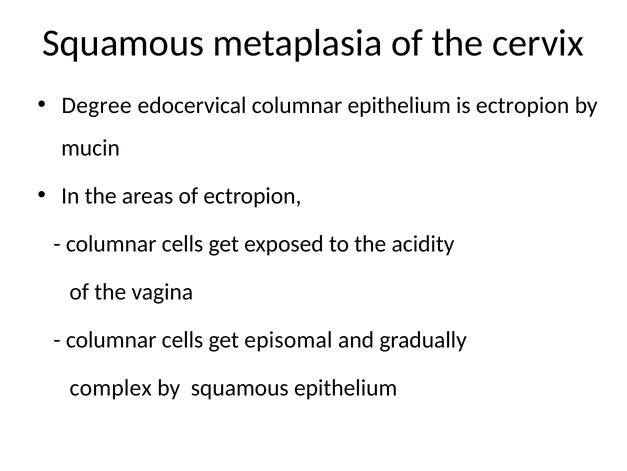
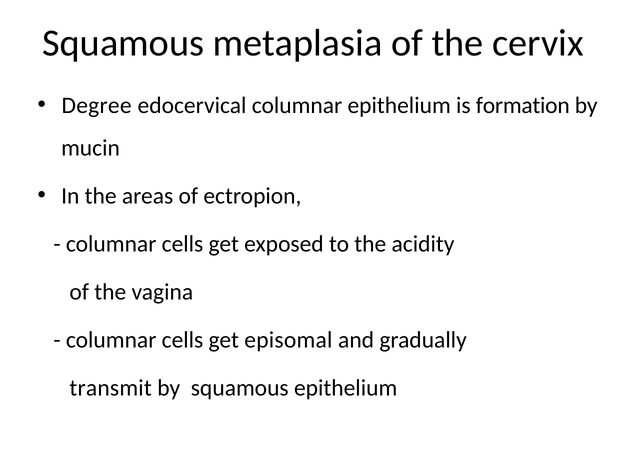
is ectropion: ectropion -> formation
complex: complex -> transmit
